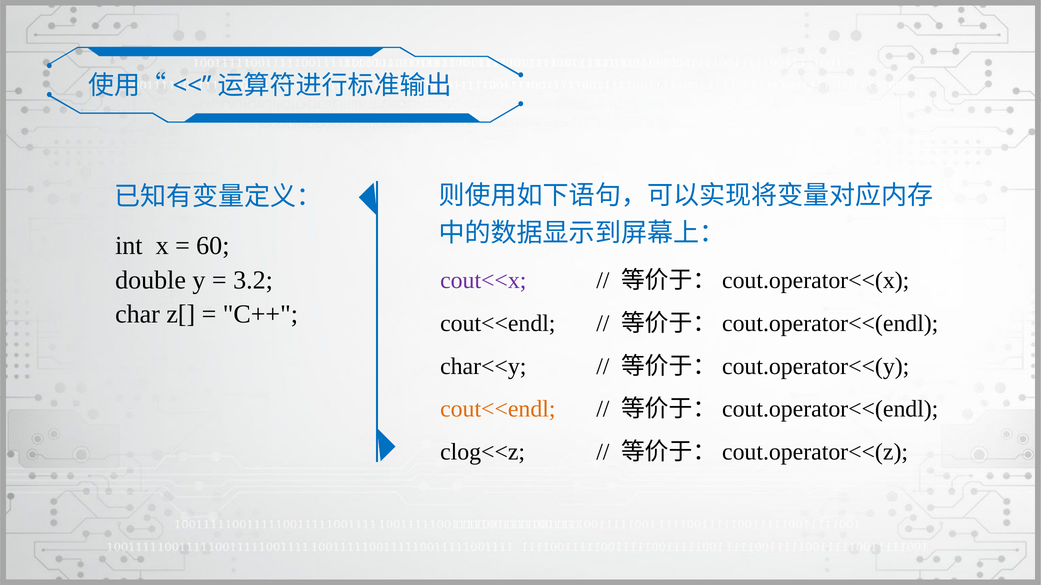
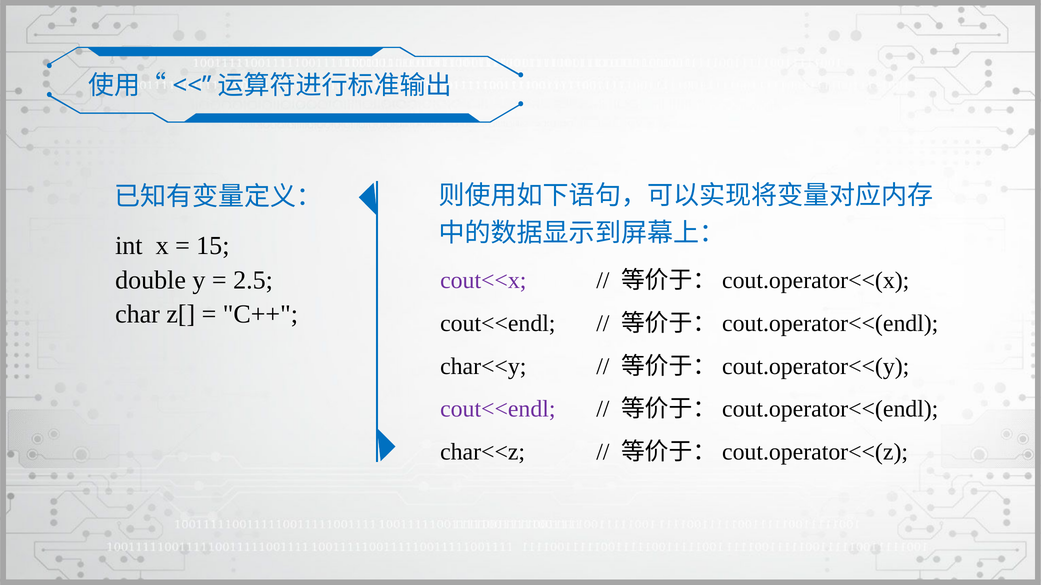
60: 60 -> 15
3.2: 3.2 -> 2.5
cout<<endl at (498, 409) colour: orange -> purple
clog<<z: clog<<z -> char<<z
